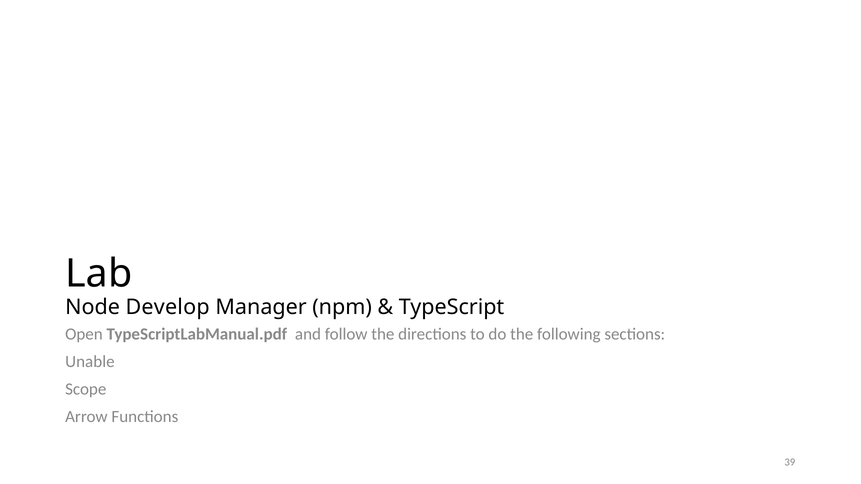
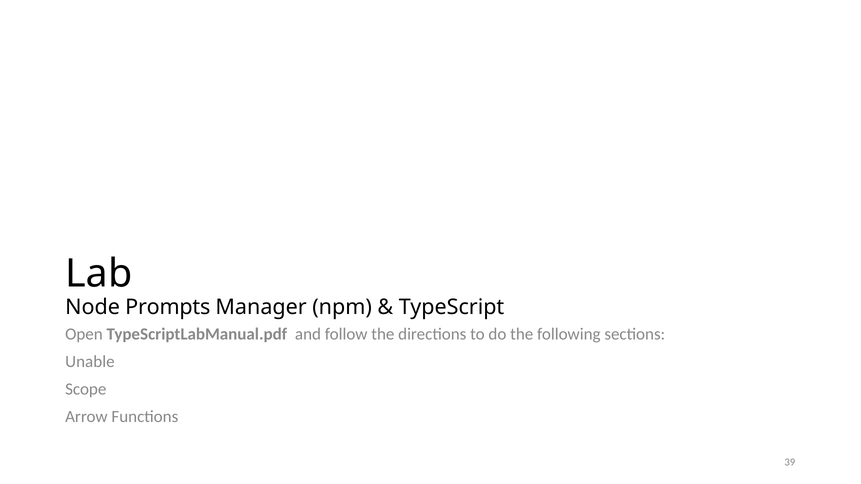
Develop: Develop -> Prompts
